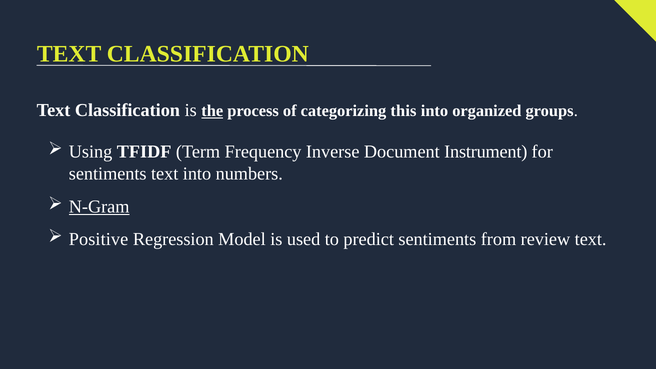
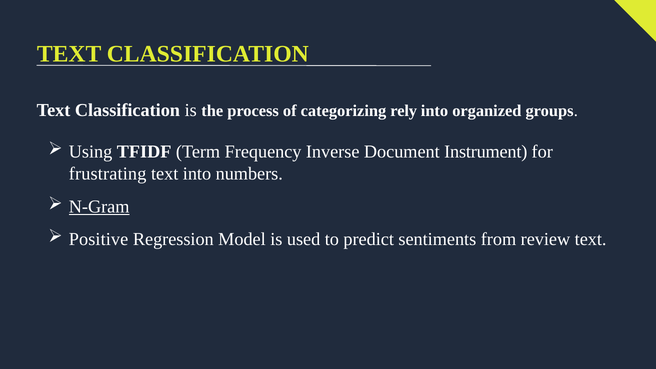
the underline: present -> none
this: this -> rely
sentiments at (108, 174): sentiments -> frustrating
